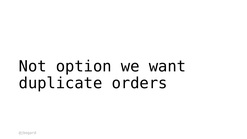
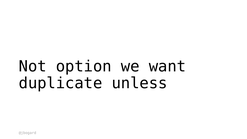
orders: orders -> unless
